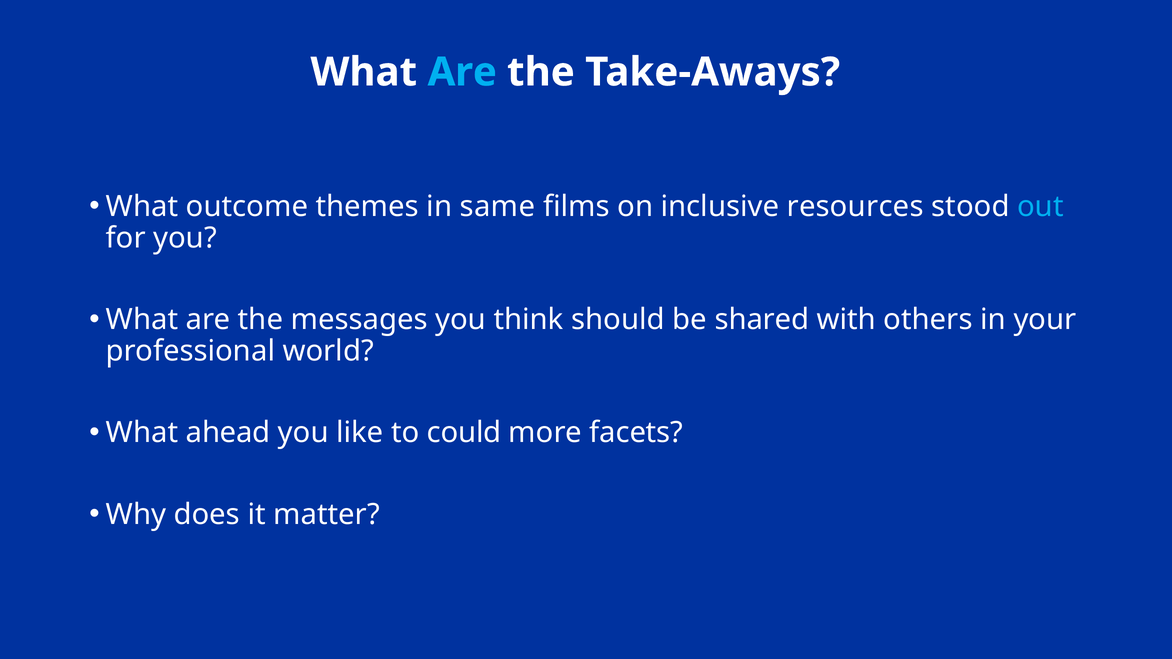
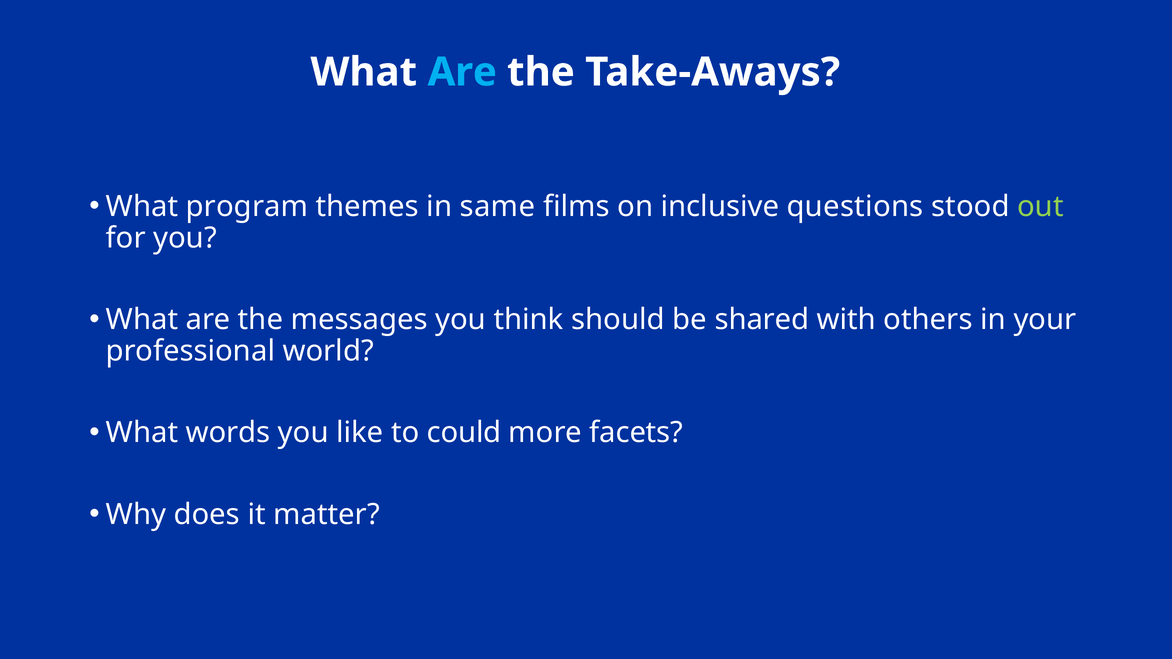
outcome: outcome -> program
resources: resources -> questions
out colour: light blue -> light green
ahead: ahead -> words
